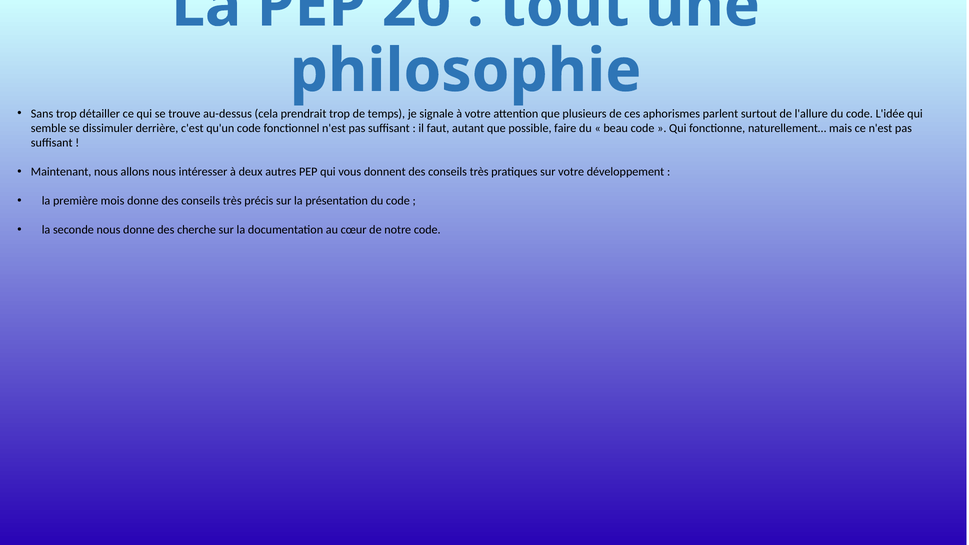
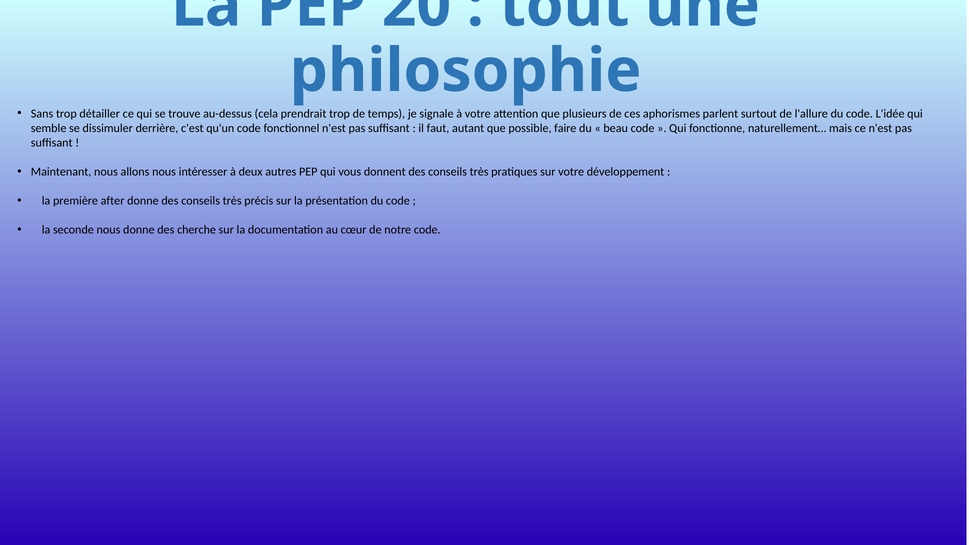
mois: mois -> after
